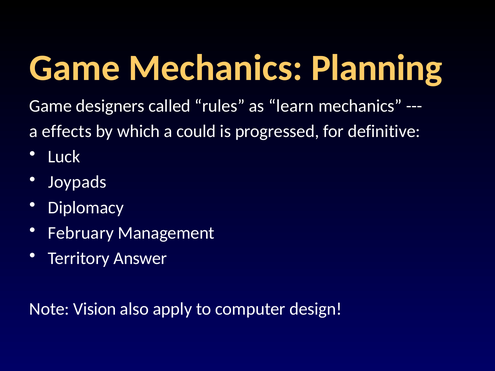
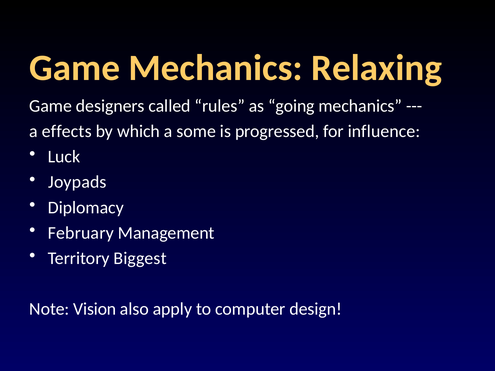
Planning: Planning -> Relaxing
learn: learn -> going
could: could -> some
definitive: definitive -> influence
Answer: Answer -> Biggest
